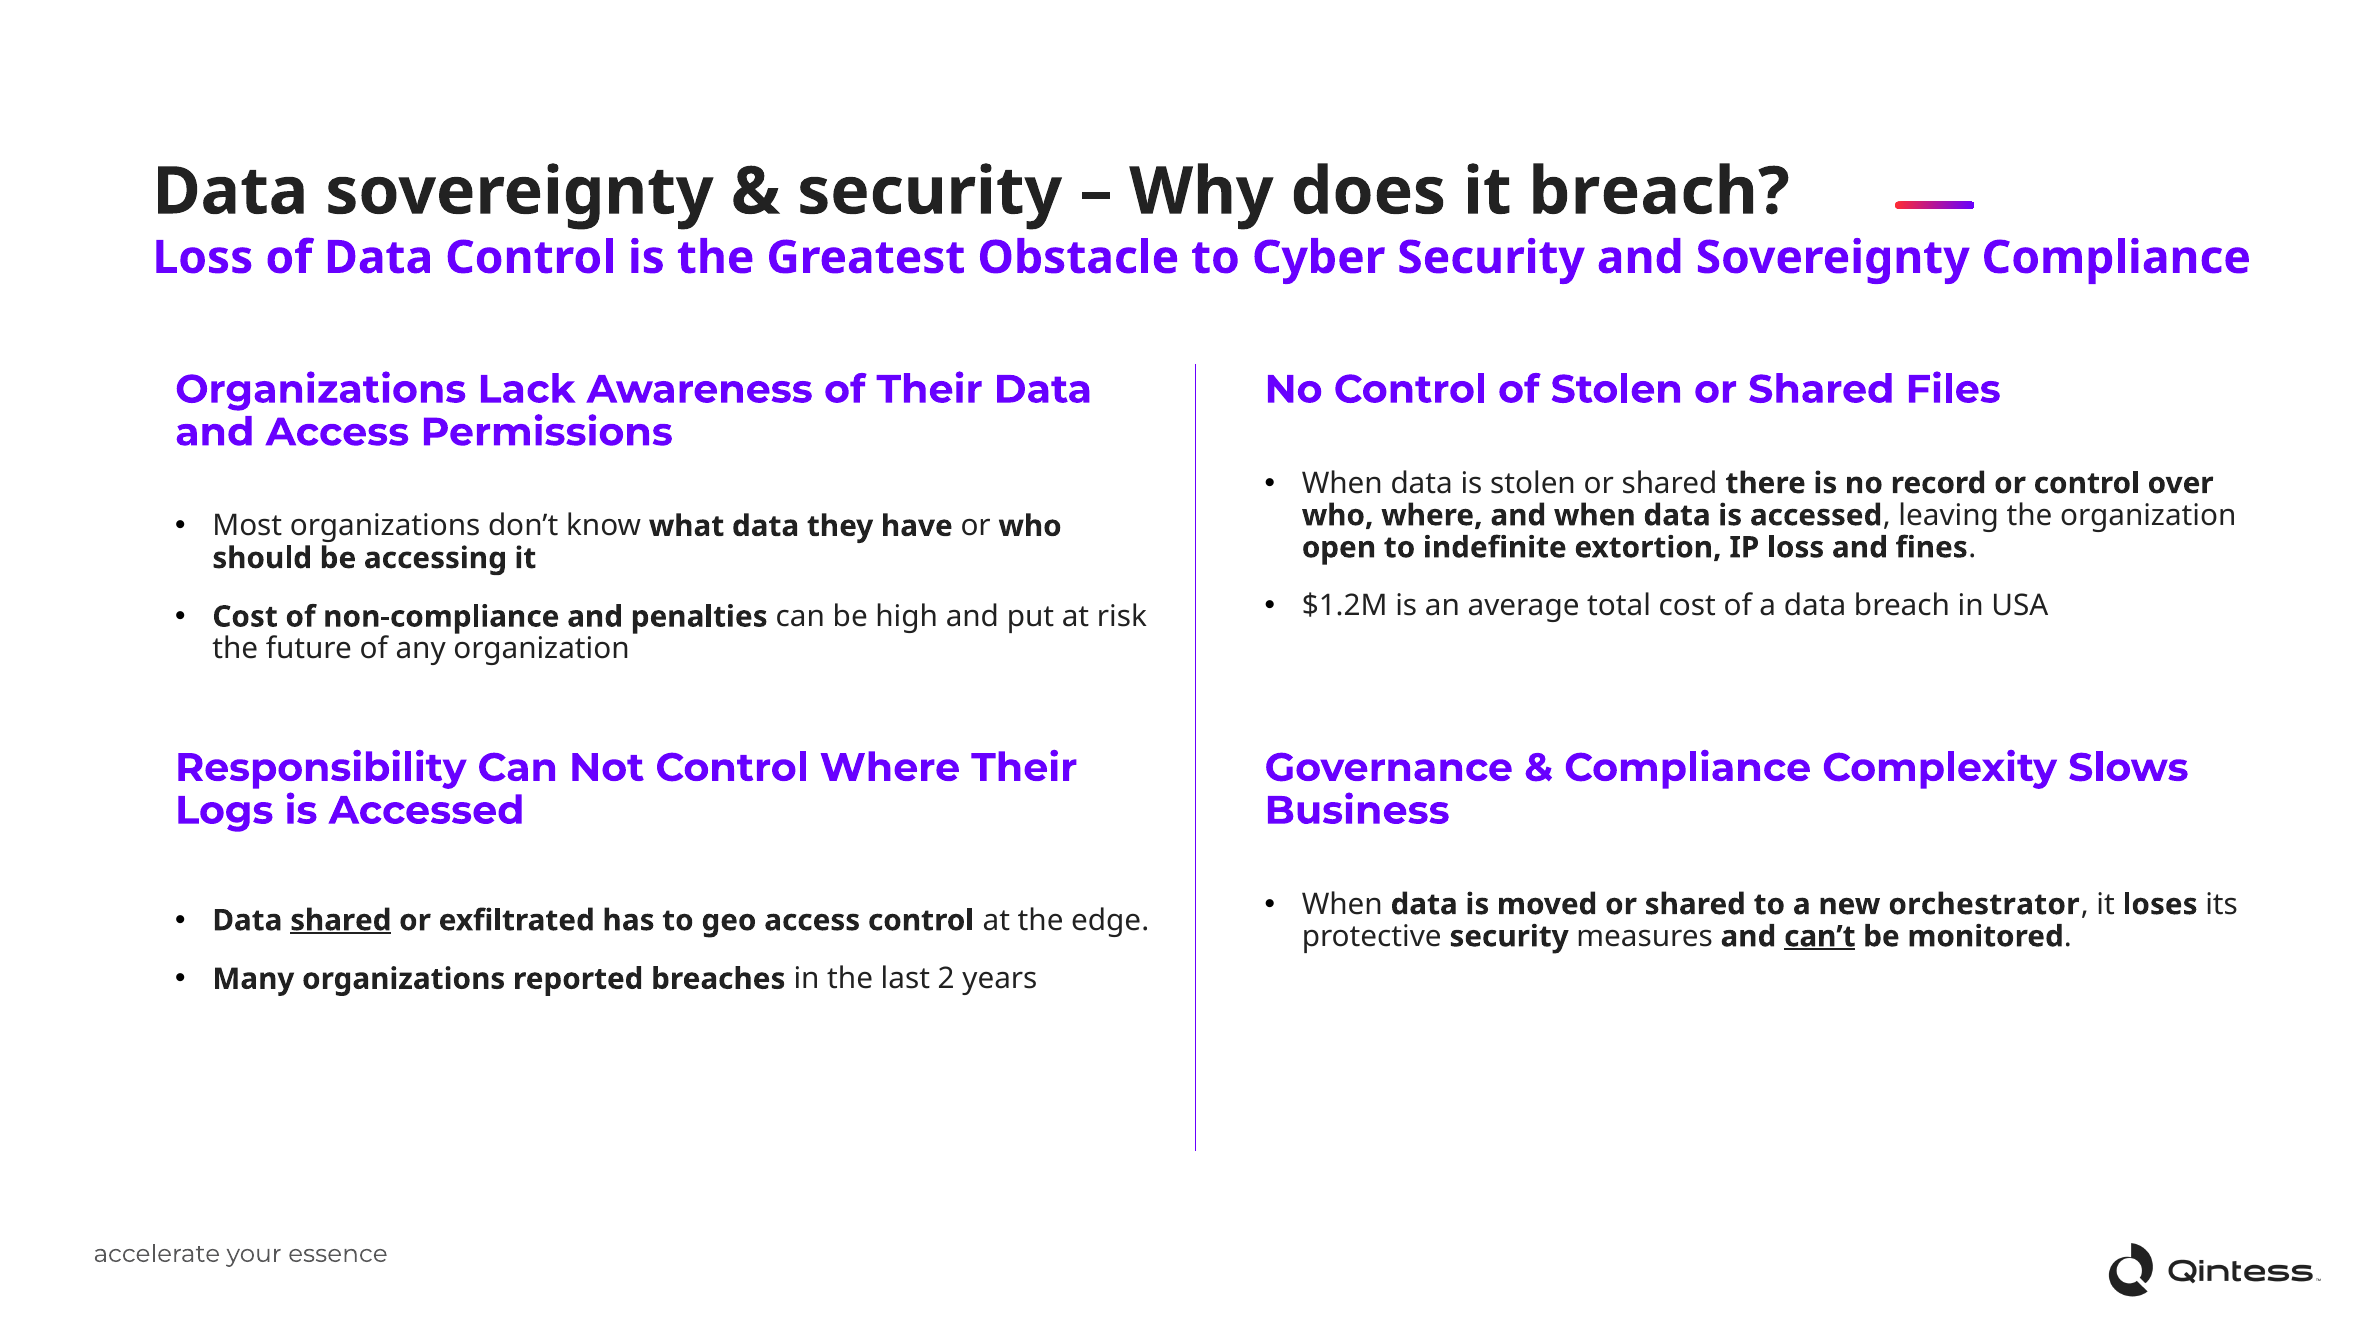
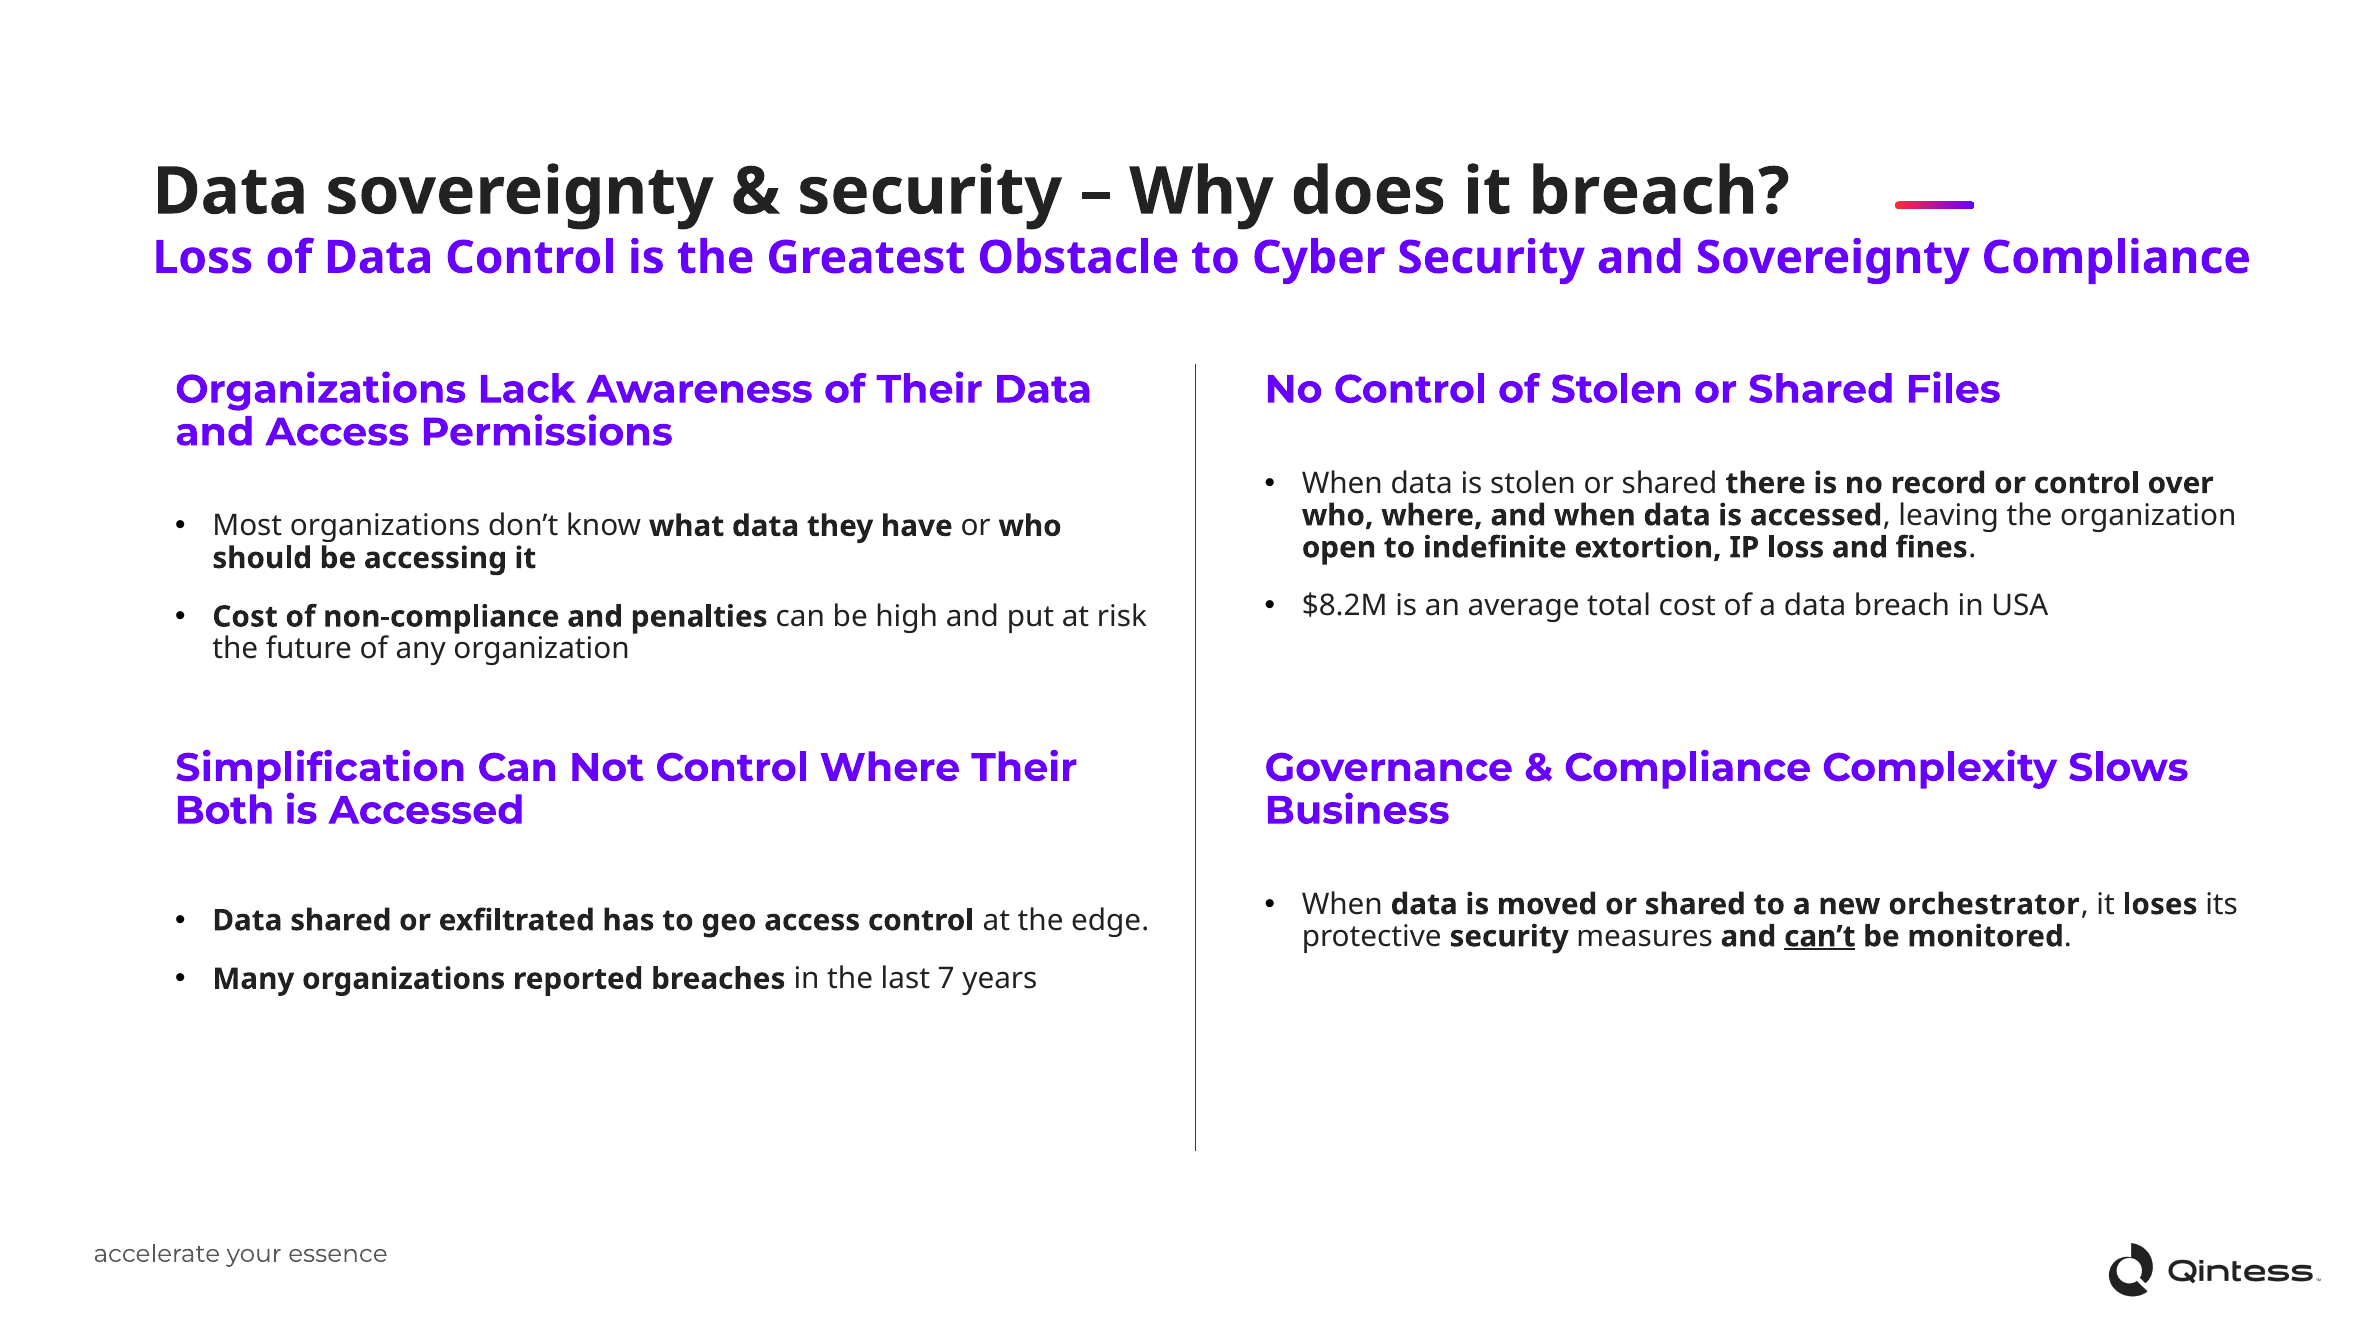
$1.2M: $1.2M -> $8.2M
Responsibility: Responsibility -> Simplification
Logs: Logs -> Both
shared at (341, 920) underline: present -> none
2: 2 -> 7
